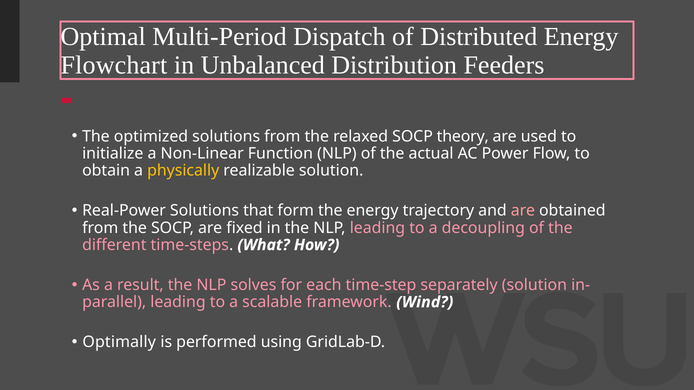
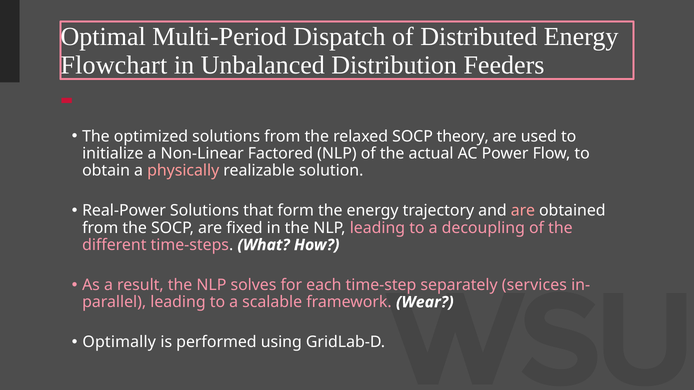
Function: Function -> Factored
physically colour: yellow -> pink
separately solution: solution -> services
Wind: Wind -> Wear
